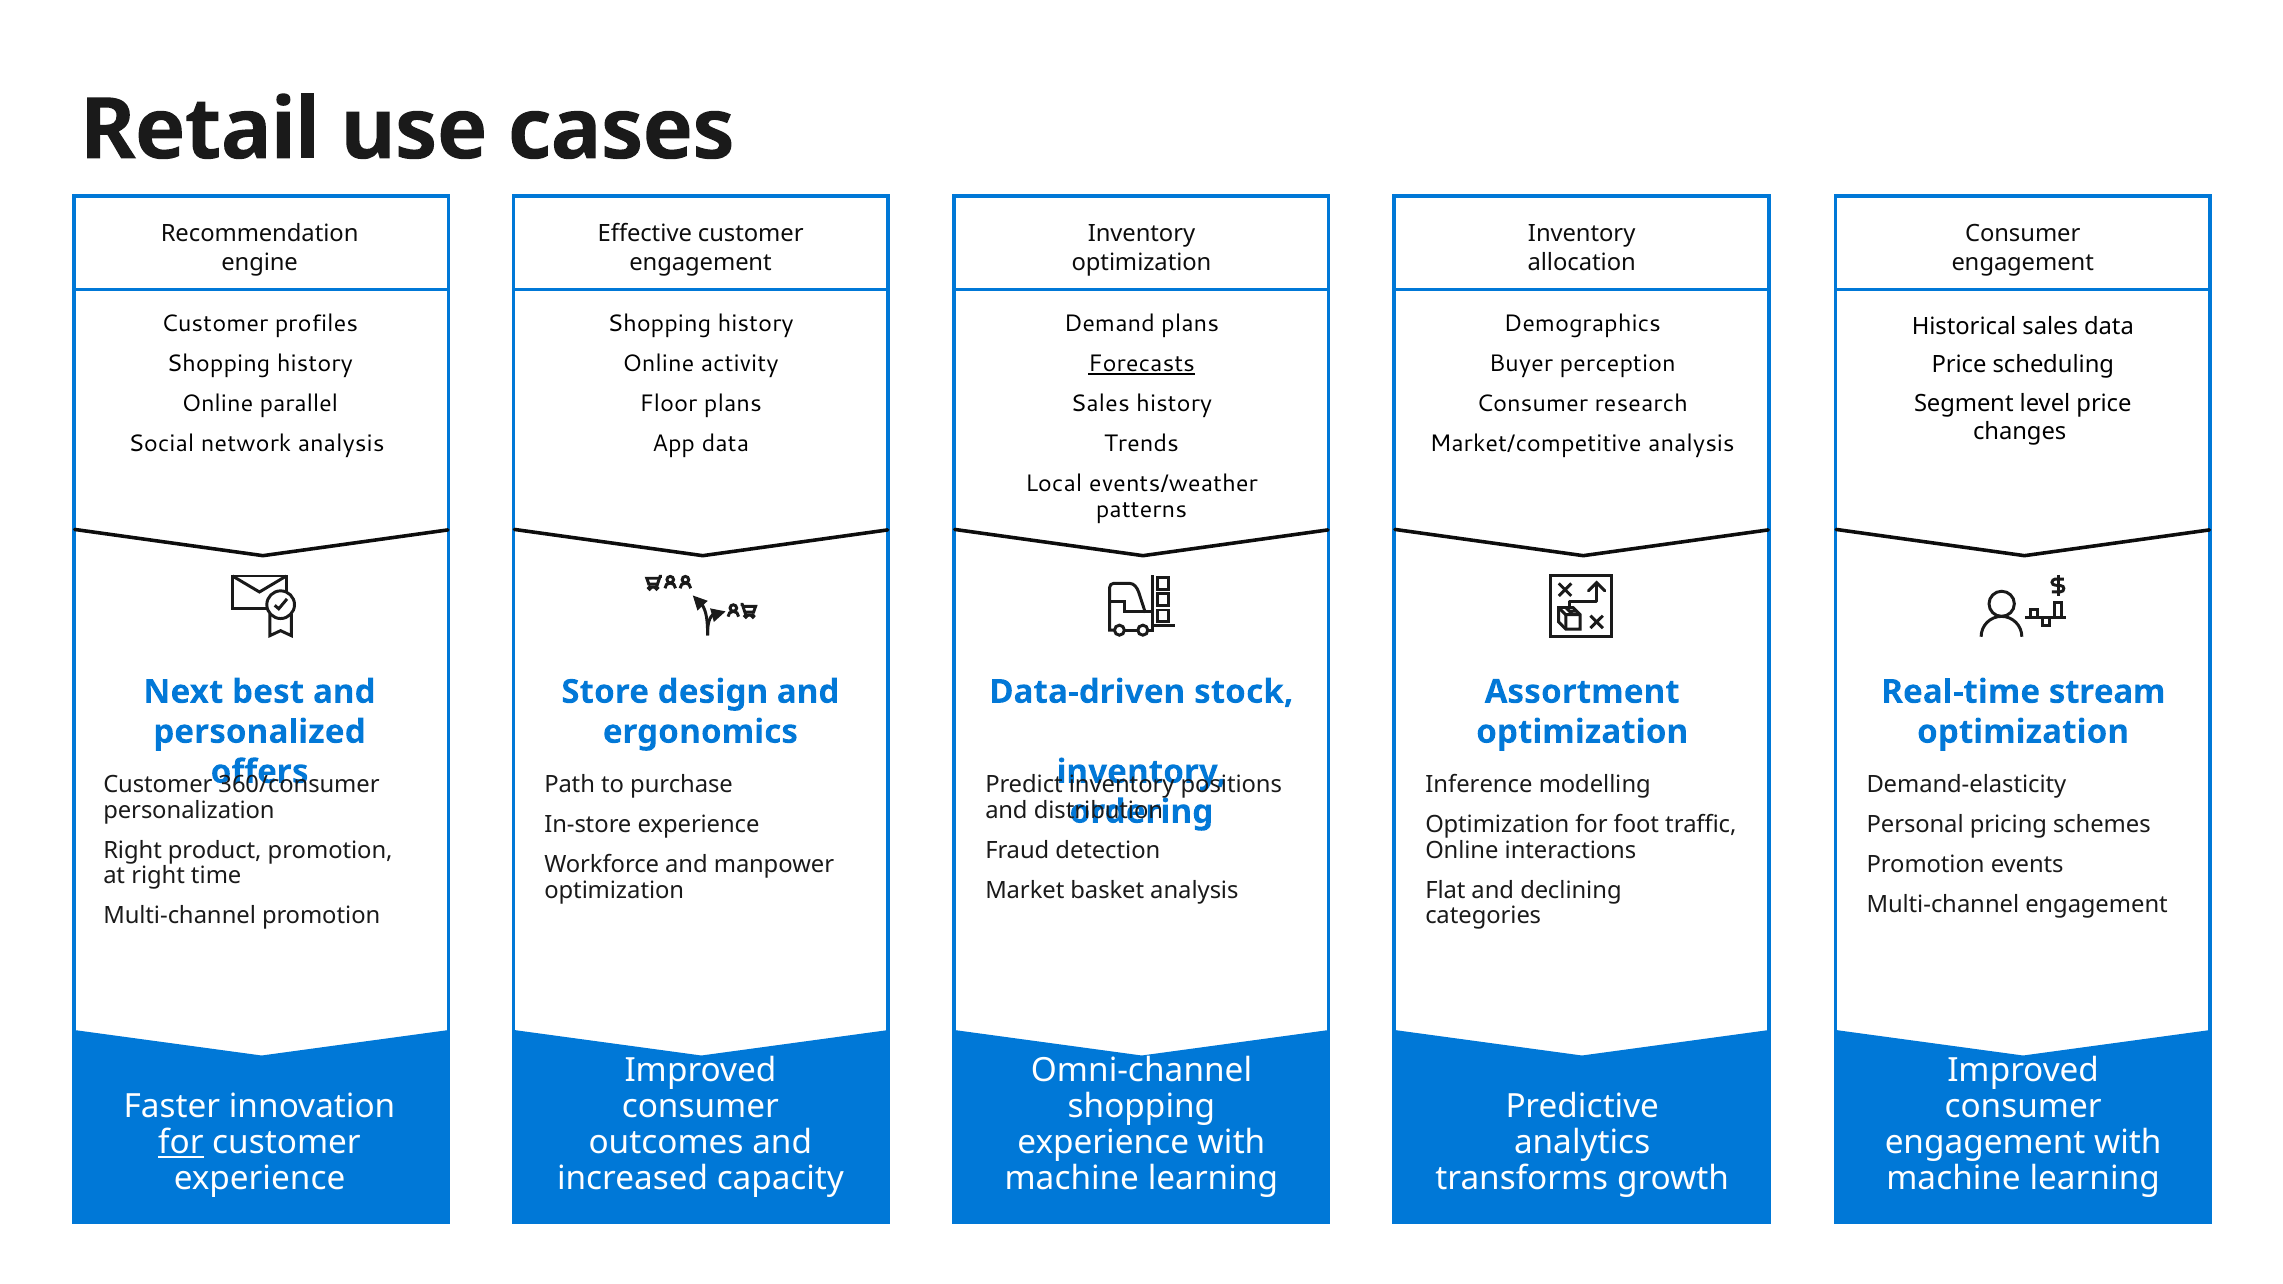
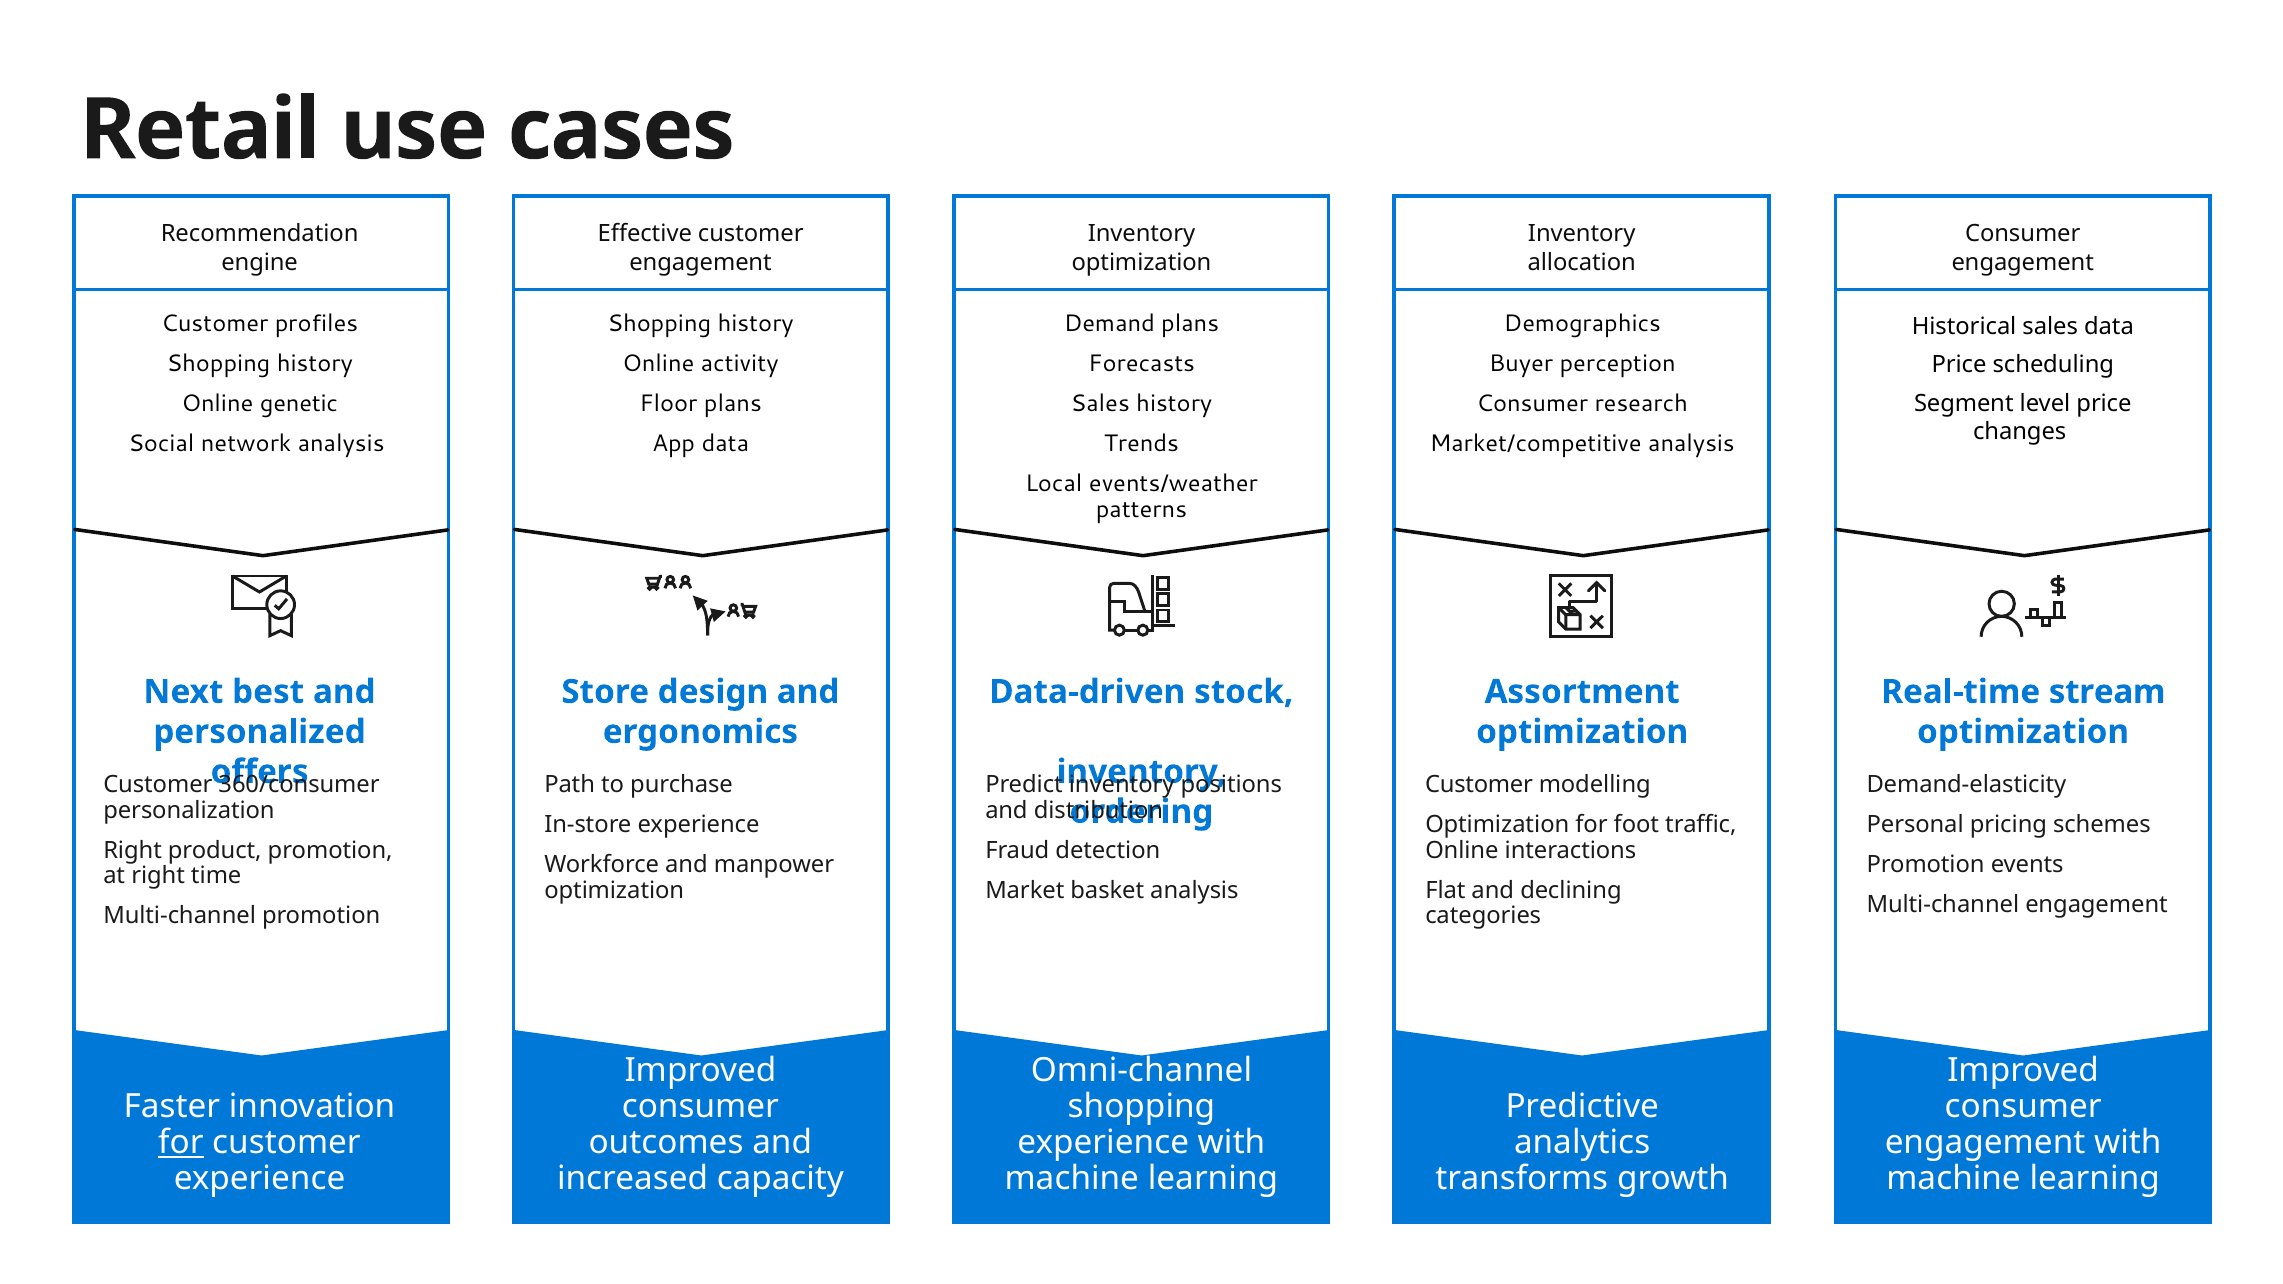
Forecasts underline: present -> none
parallel: parallel -> genetic
Inference at (1479, 785): Inference -> Customer
